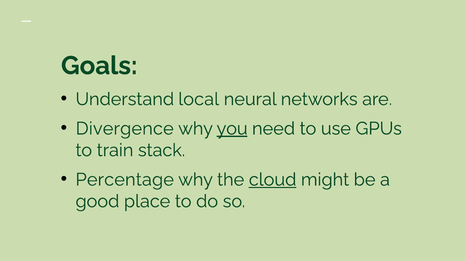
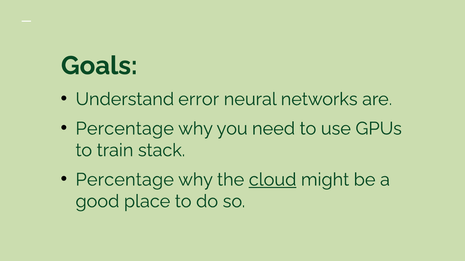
local: local -> error
Divergence at (125, 129): Divergence -> Percentage
you underline: present -> none
